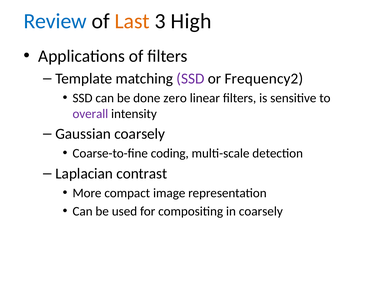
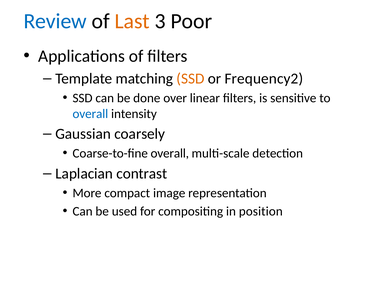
High: High -> Poor
SSD at (190, 79) colour: purple -> orange
zero: zero -> over
overall at (90, 114) colour: purple -> blue
Coarse-to-fine coding: coding -> overall
in coarsely: coarsely -> position
